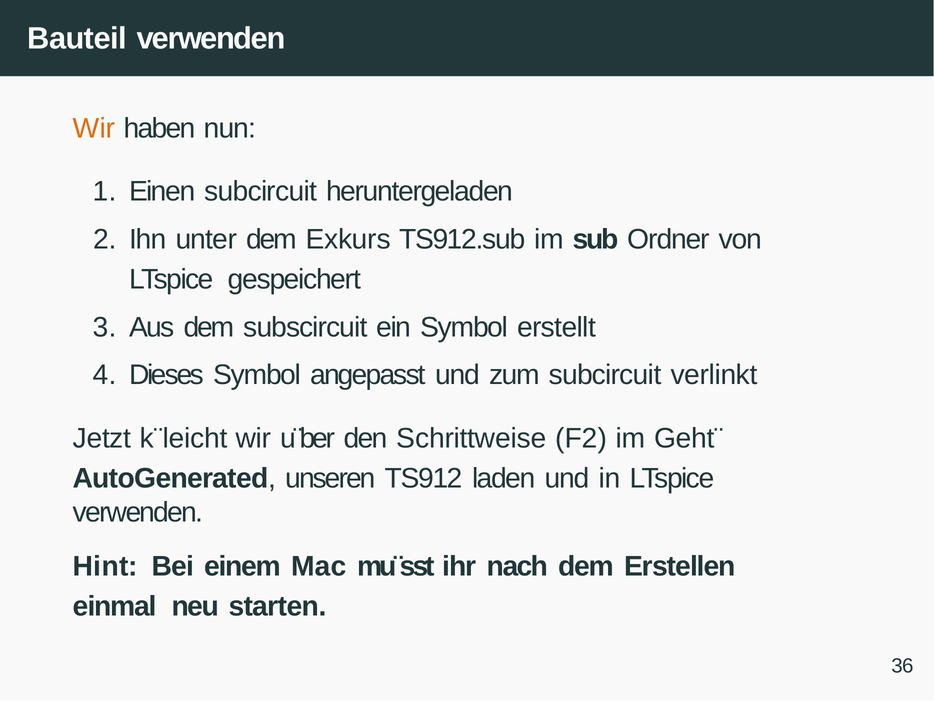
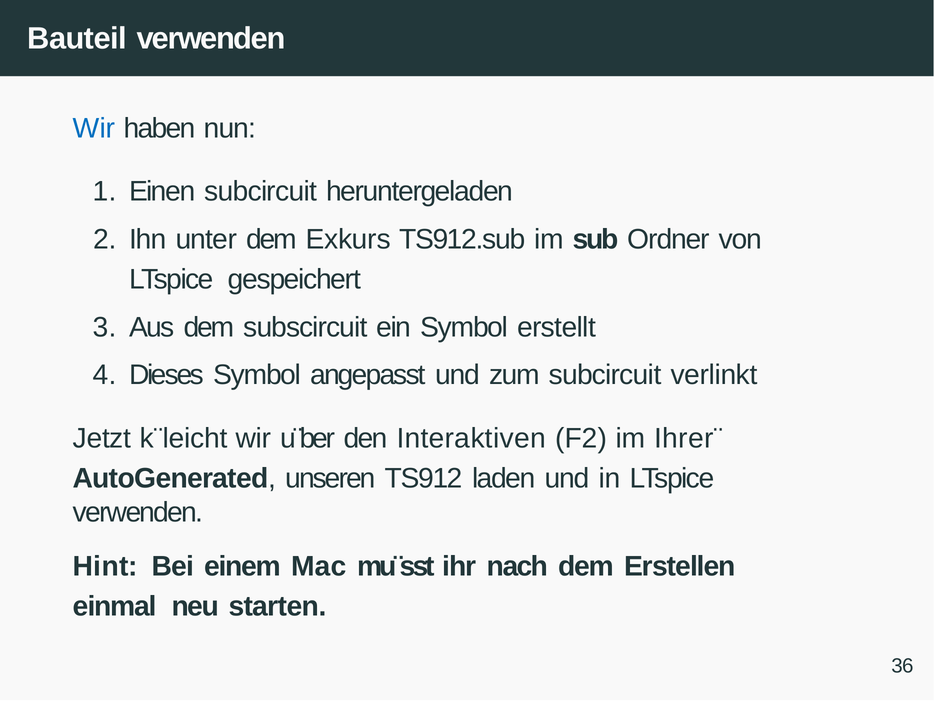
Wir at (94, 129) colour: orange -> blue
Schrittweise: Schrittweise -> Interaktiven
Geht¨: Geht¨ -> Ihrer¨
